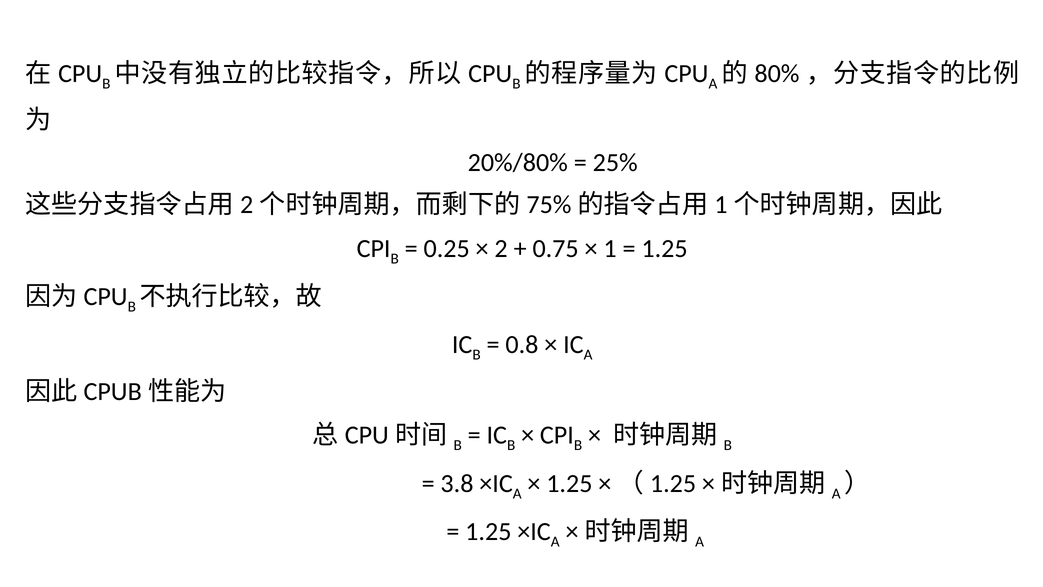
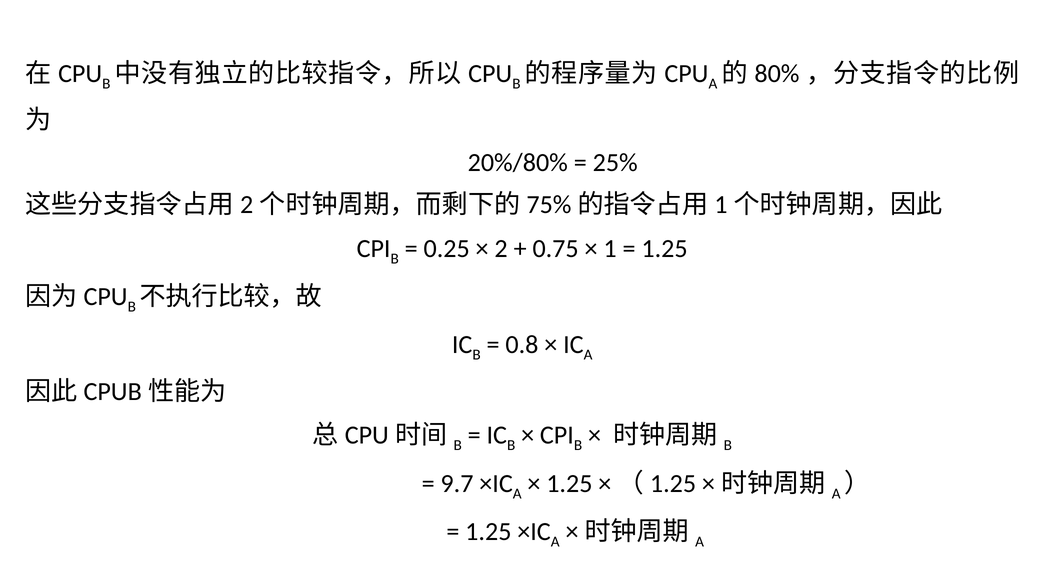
3.8: 3.8 -> 9.7
